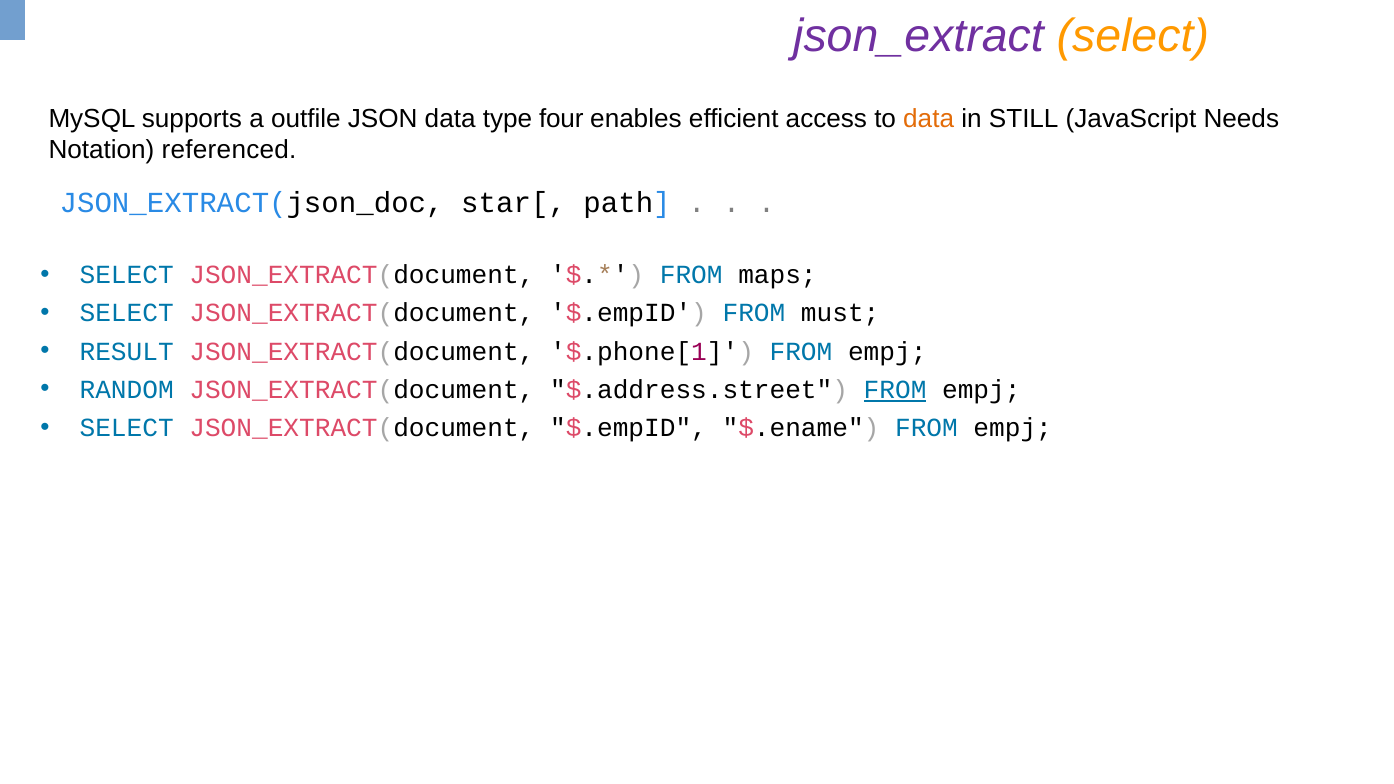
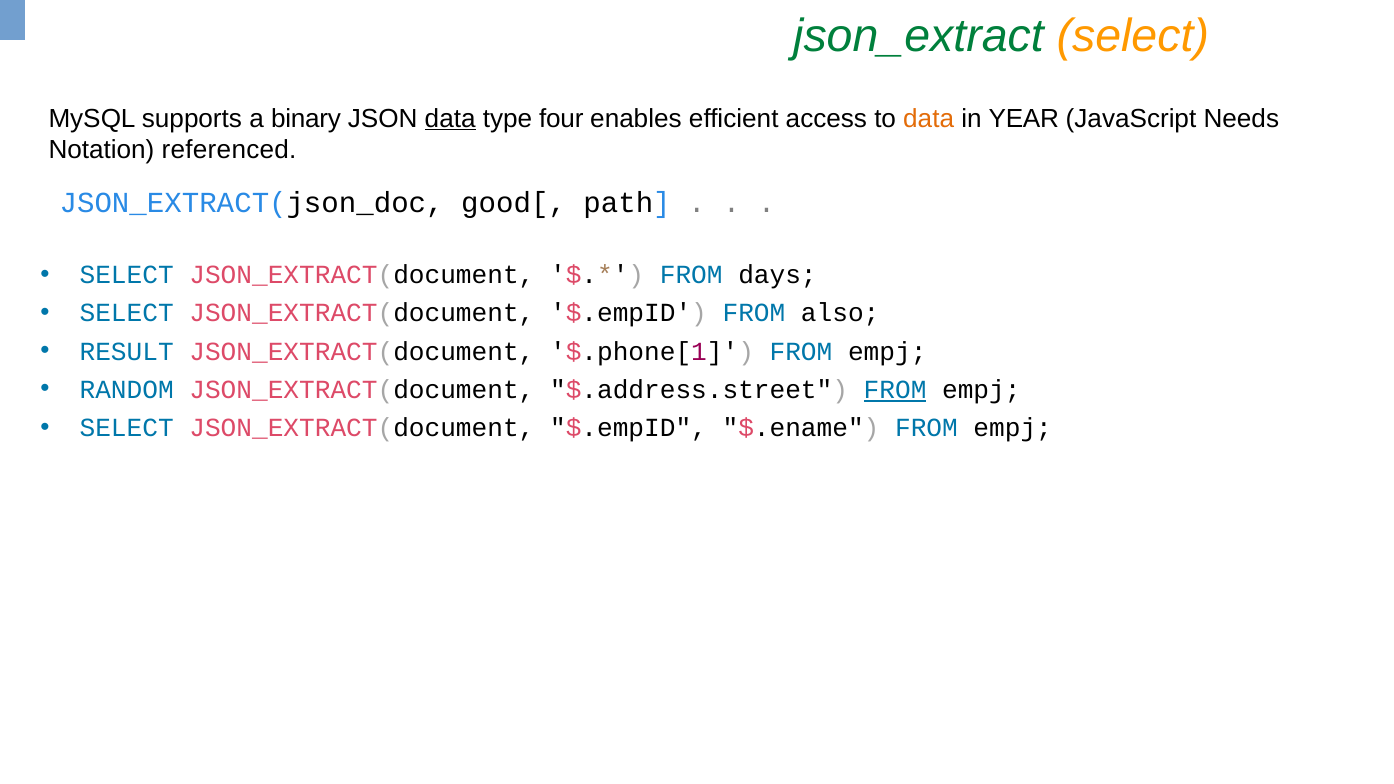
json_extract colour: purple -> green
outfile: outfile -> binary
data at (450, 118) underline: none -> present
STILL: STILL -> YEAR
star[: star[ -> good[
maps: maps -> days
must: must -> also
